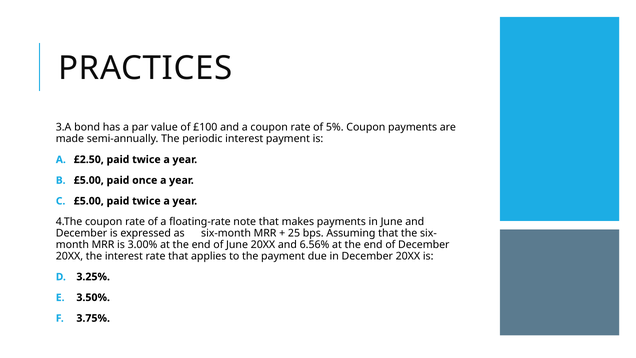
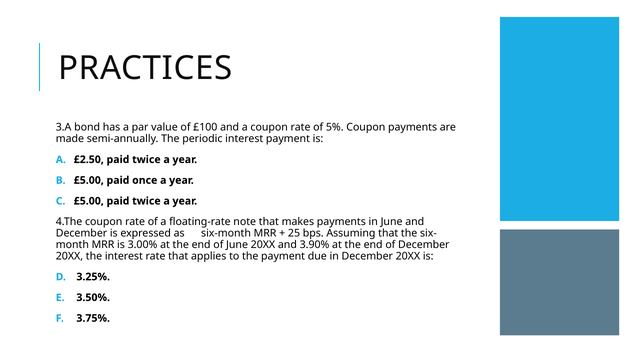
6.56%: 6.56% -> 3.90%
